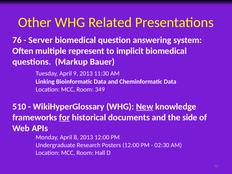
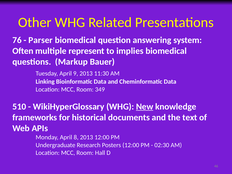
Server: Server -> Parser
implicit: implicit -> implies
for underline: present -> none
side: side -> text
